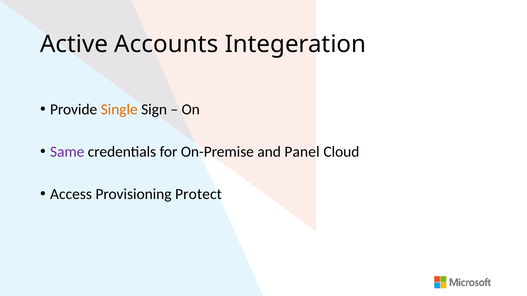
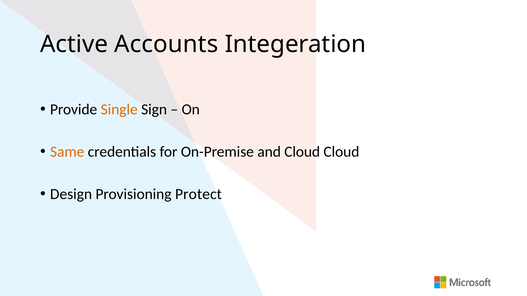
Same colour: purple -> orange
and Panel: Panel -> Cloud
Access: Access -> Design
